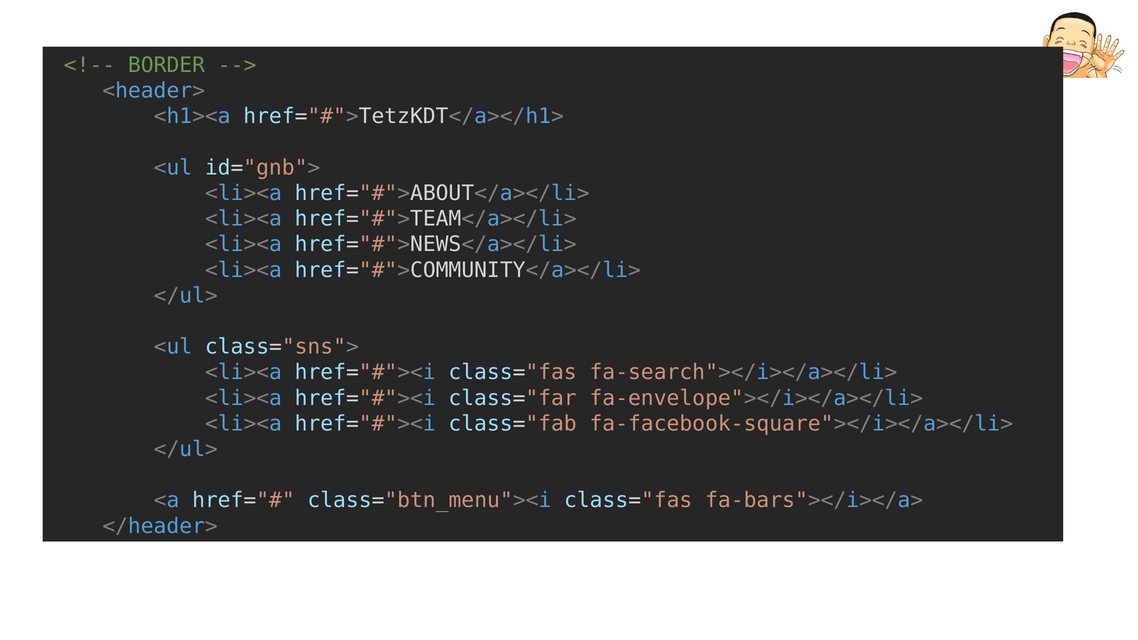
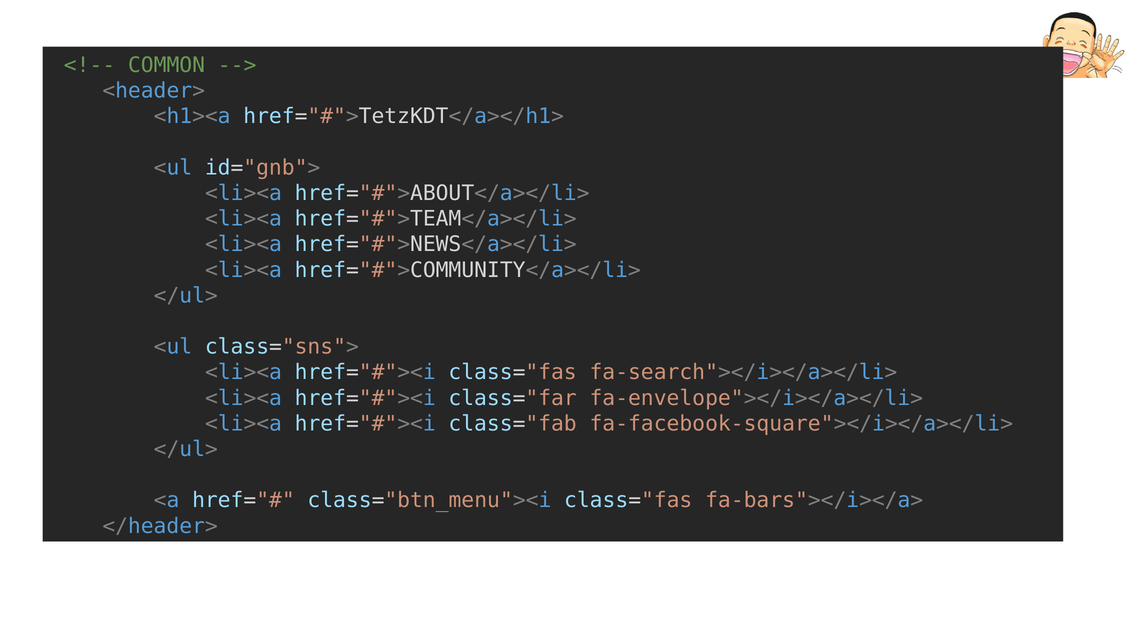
BORDER: BORDER -> COMMON
